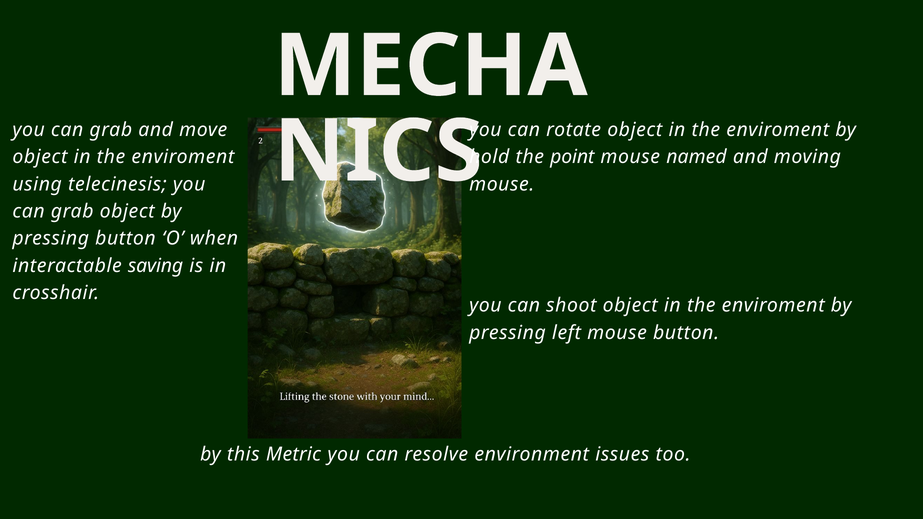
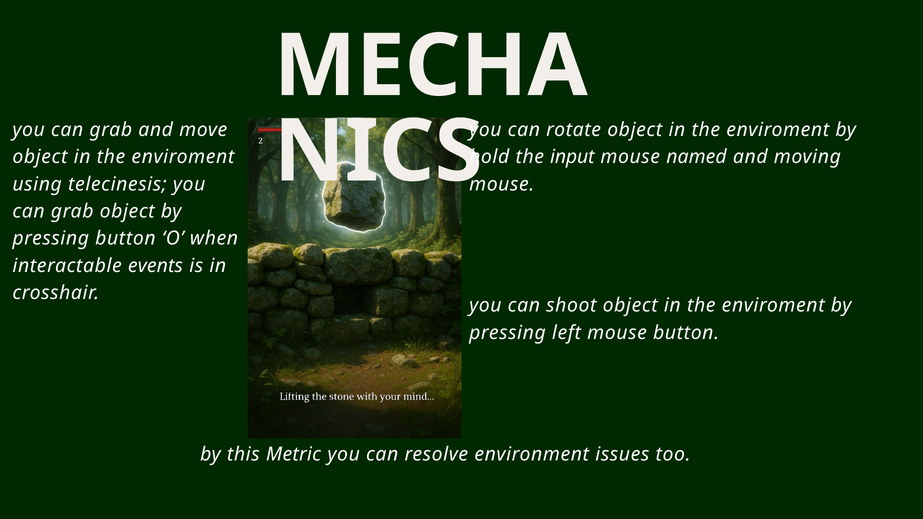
point: point -> input
saving: saving -> events
